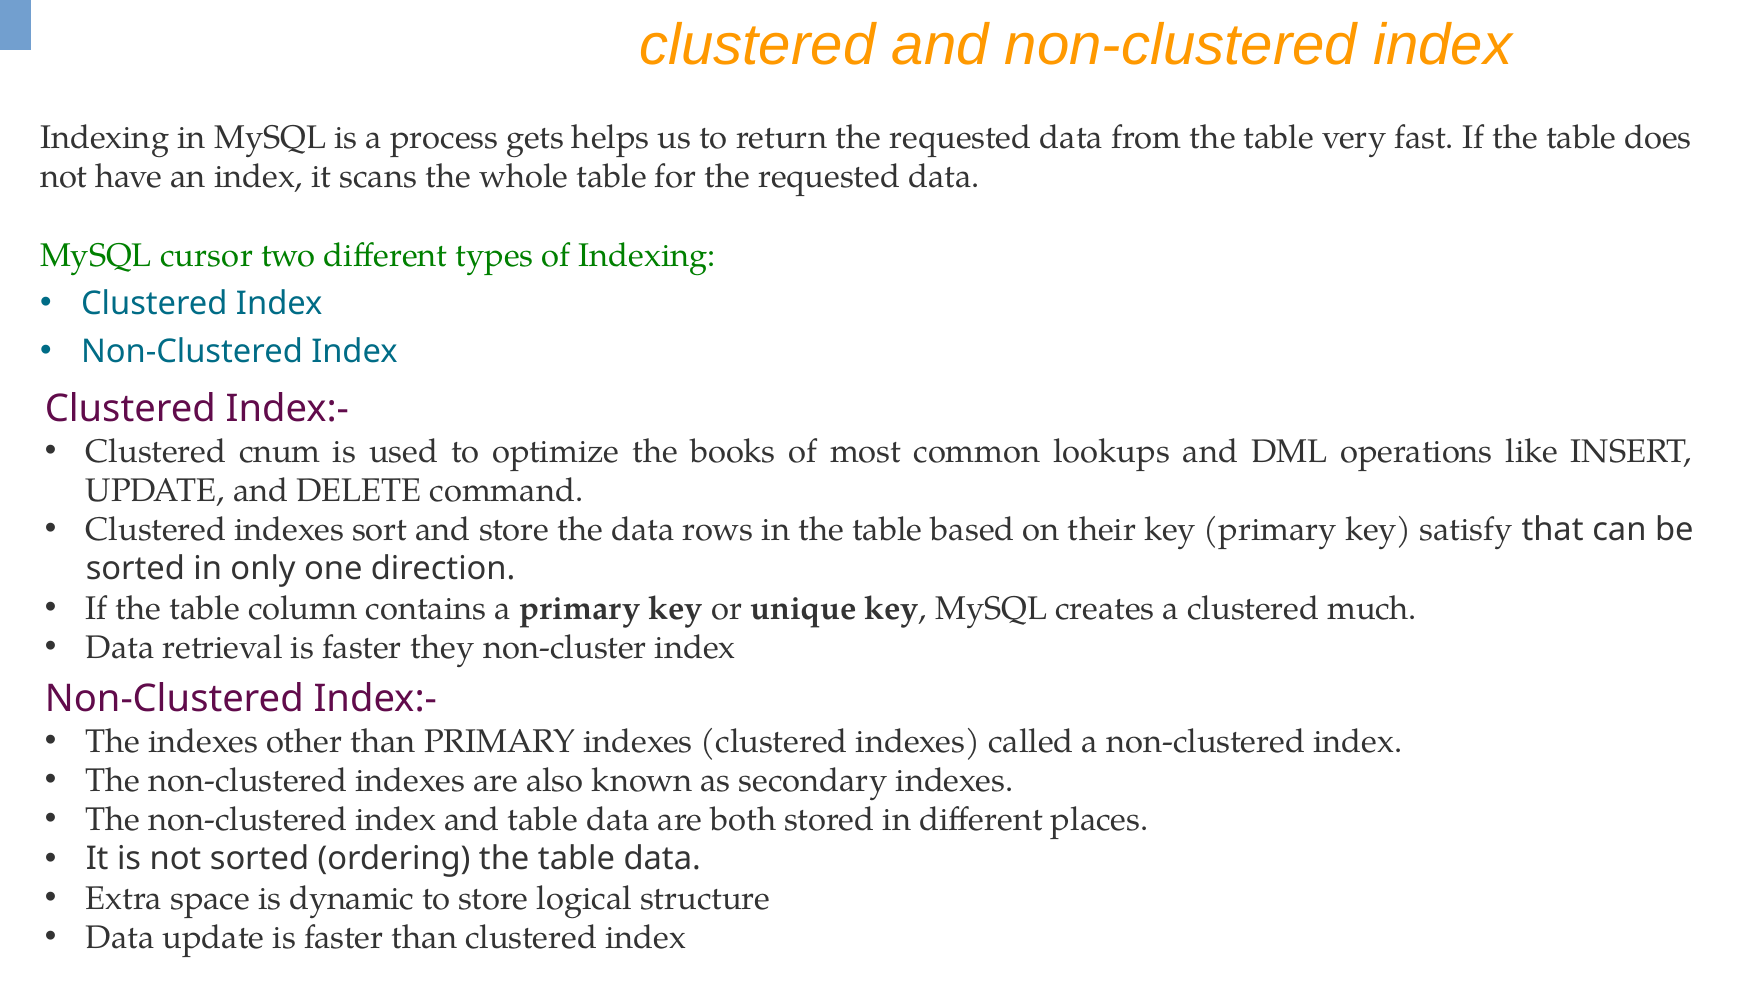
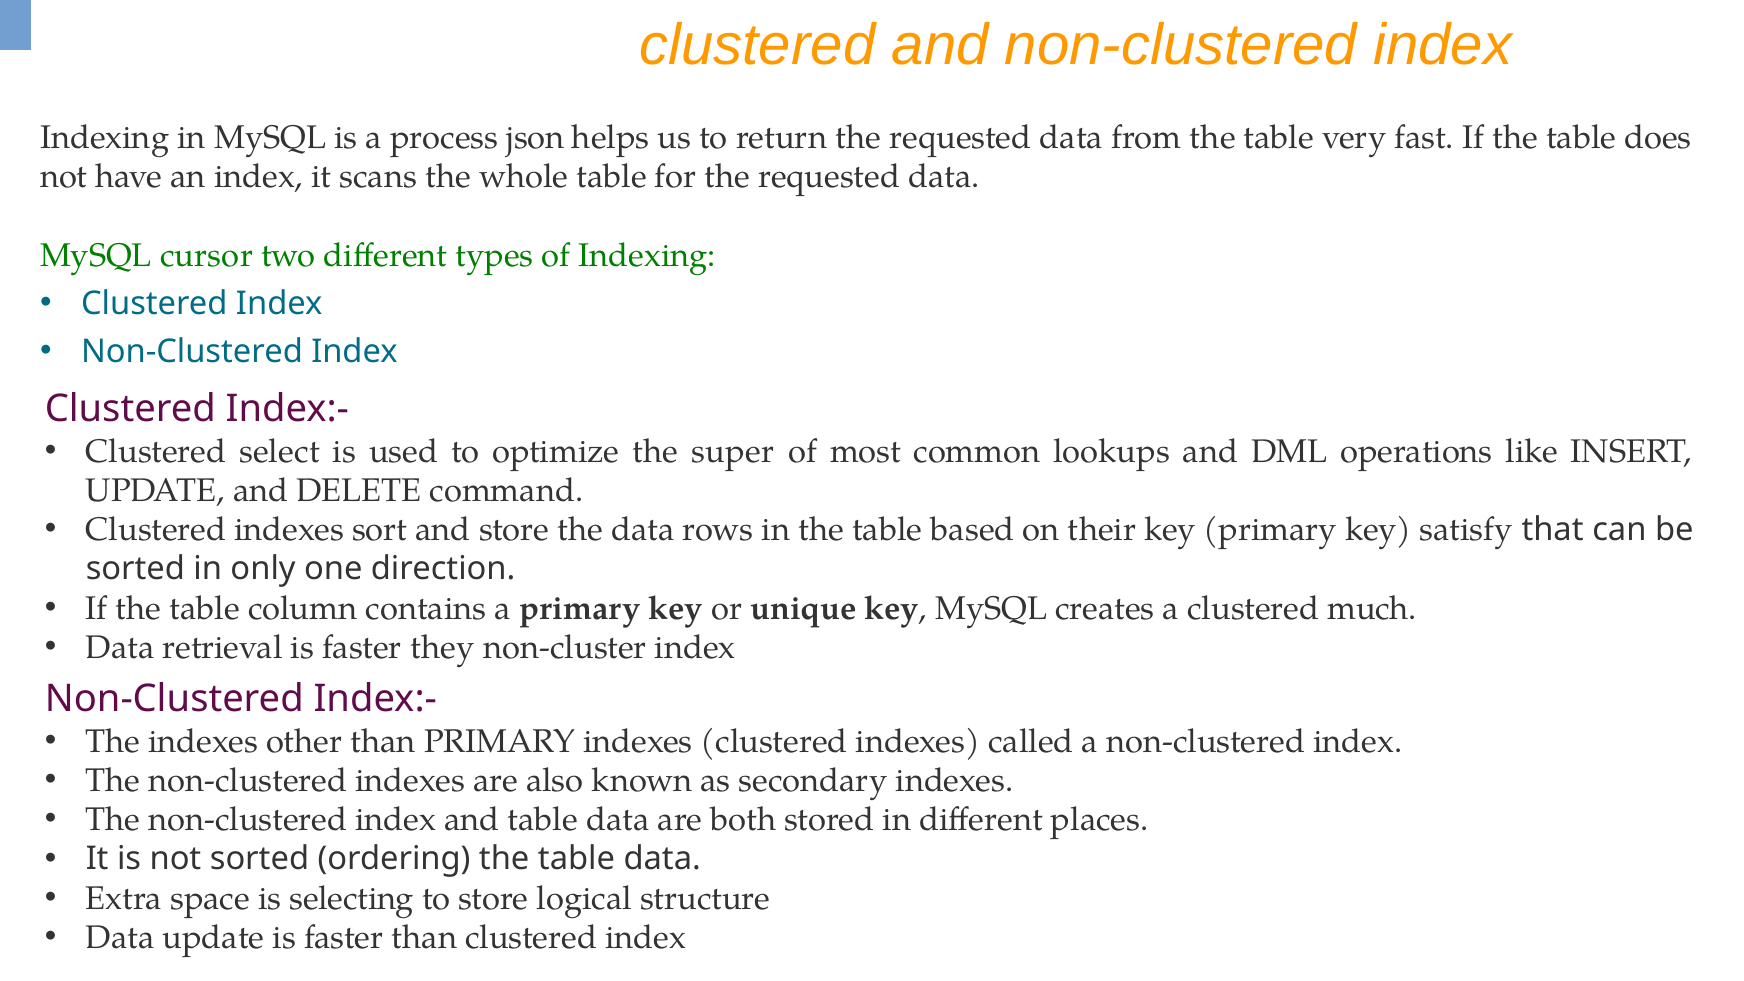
gets: gets -> json
cnum: cnum -> select
books: books -> super
dynamic: dynamic -> selecting
